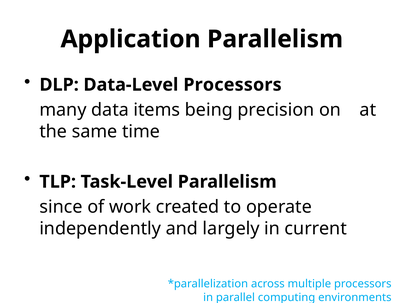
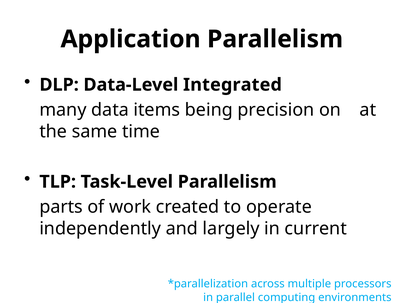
Data-Level Processors: Processors -> Integrated
since: since -> parts
